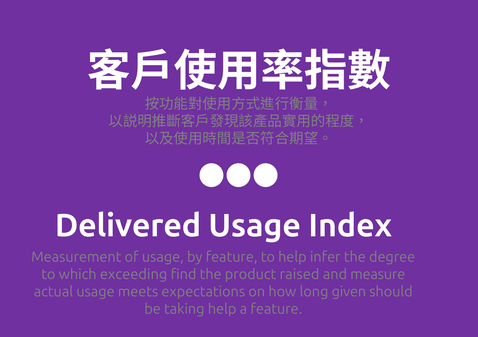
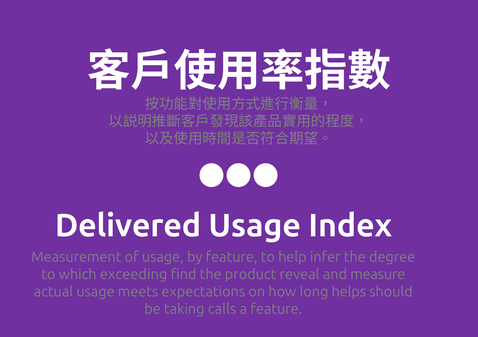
raised: raised -> reveal
given: given -> helps
taking help: help -> calls
